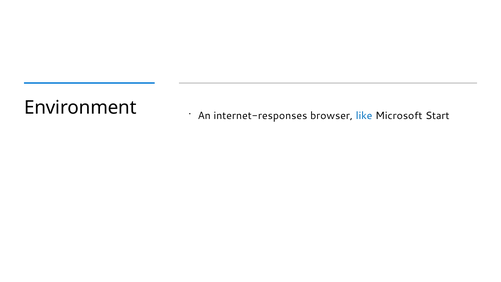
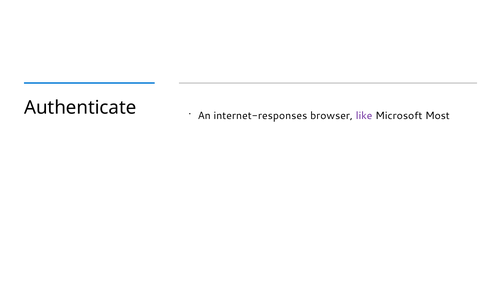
Environment: Environment -> Authenticate
like colour: blue -> purple
Start: Start -> Most
